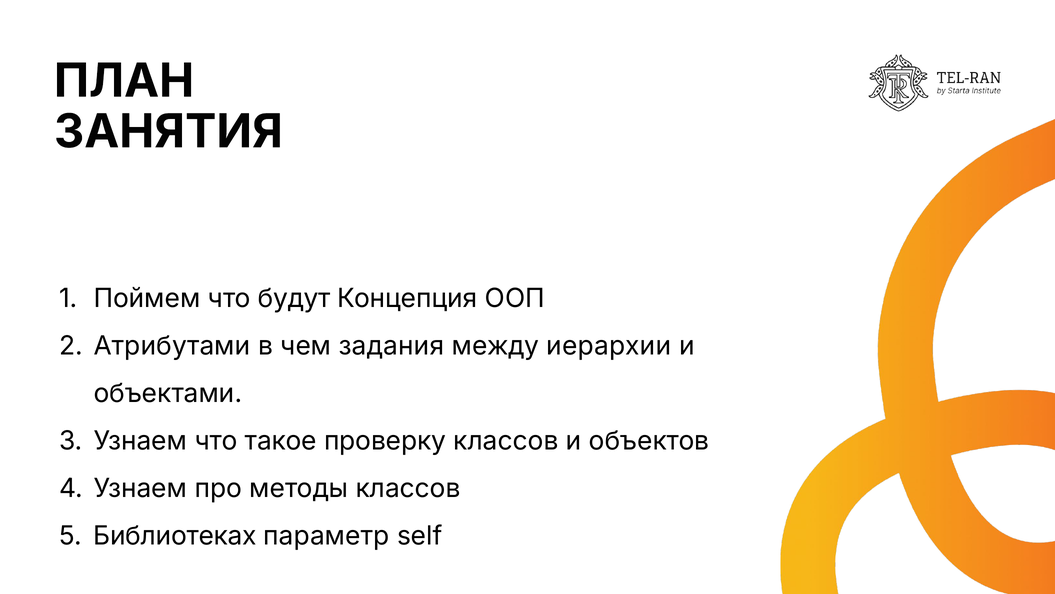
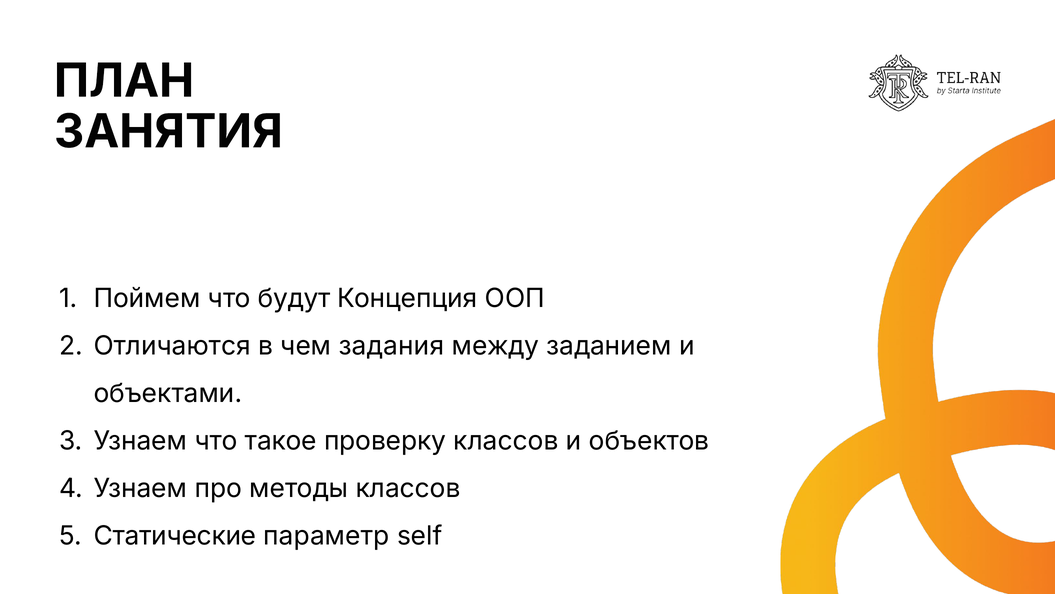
Атрибутами: Атрибутами -> Отличаются
иерархии: иерархии -> заданием
Библиотеках: Библиотеках -> Статические
